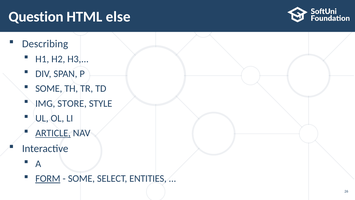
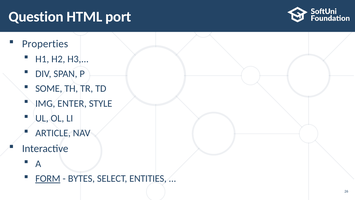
else: else -> port
Describing: Describing -> Properties
STORE: STORE -> ENTER
ARTICLE underline: present -> none
SOME at (81, 178): SOME -> BYTES
